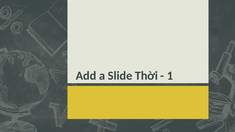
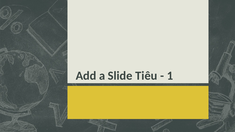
Thời: Thời -> Tiêu
